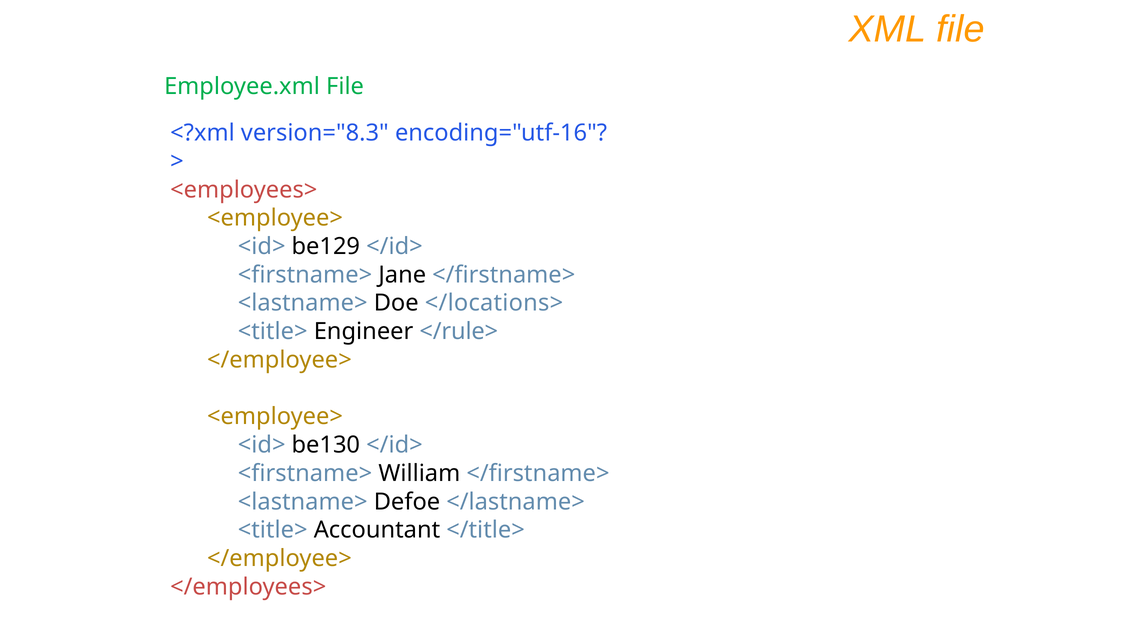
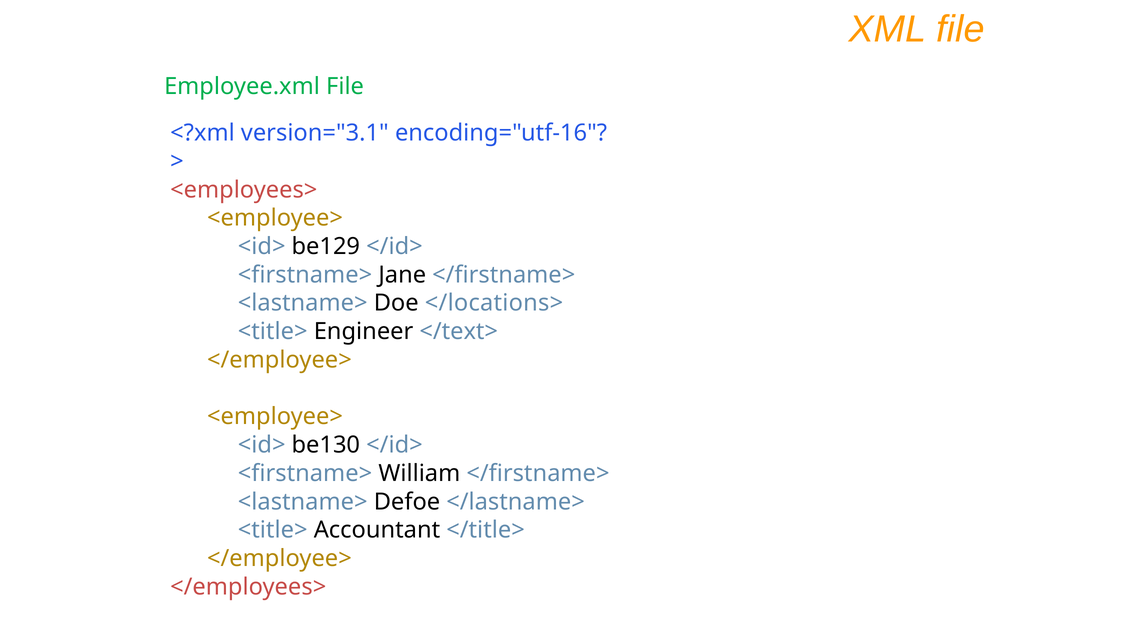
version="8.3: version="8.3 -> version="3.1
</rule>: </rule> -> </text>
